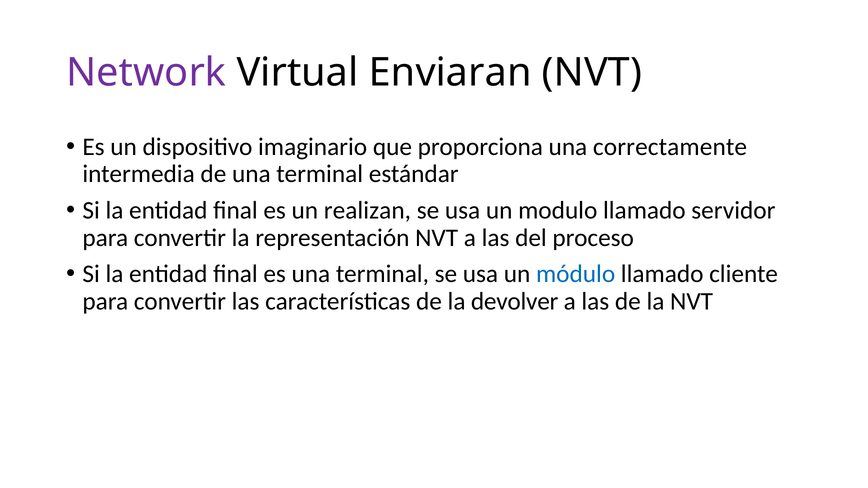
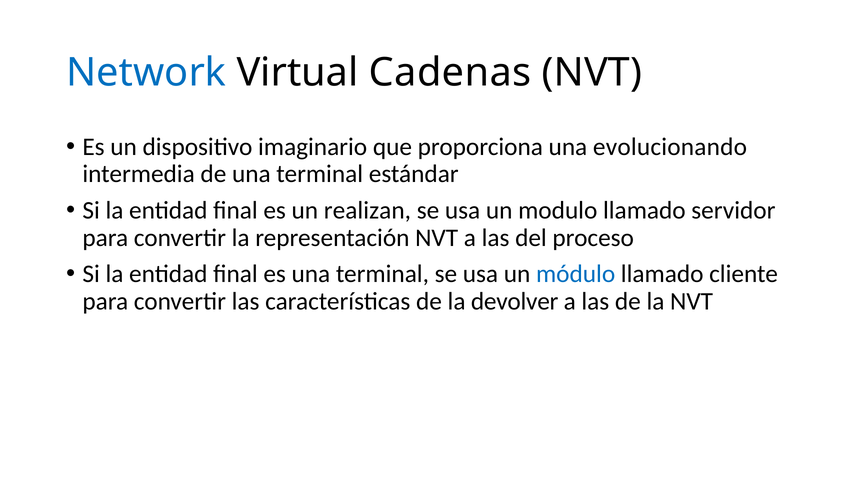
Network colour: purple -> blue
Enviaran: Enviaran -> Cadenas
correctamente: correctamente -> evolucionando
